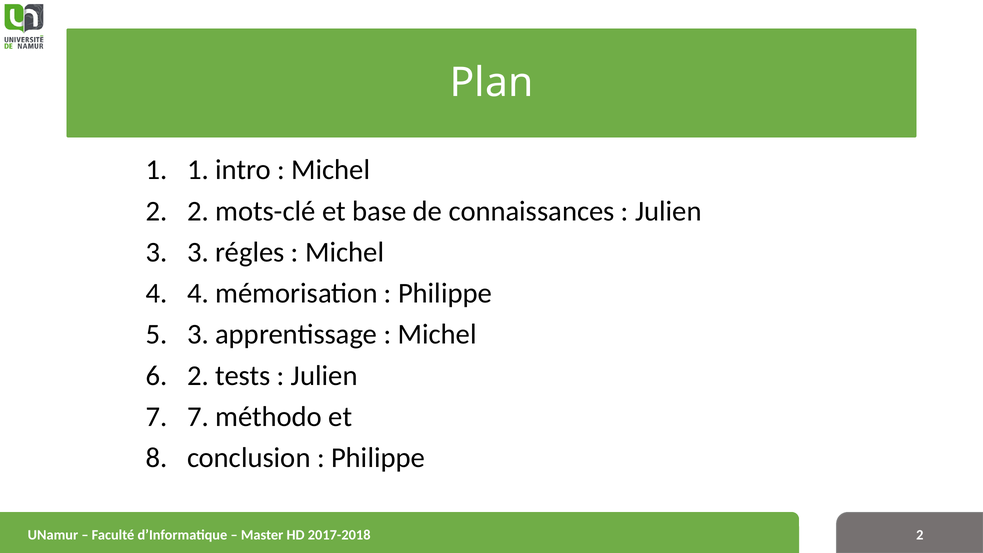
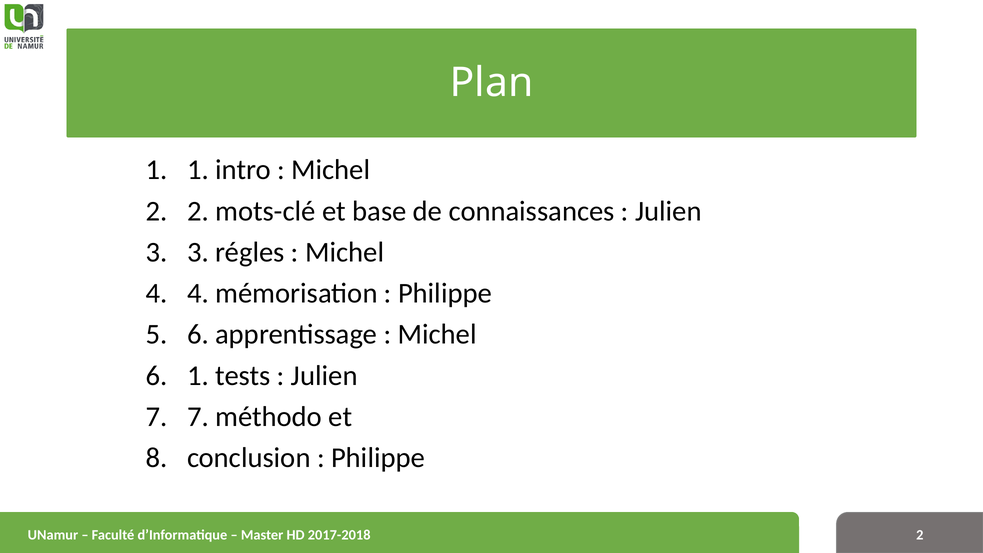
5 3: 3 -> 6
6 2: 2 -> 1
